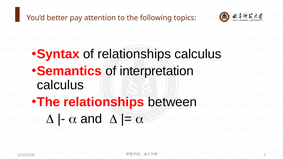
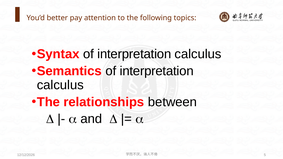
Syntax of relationships: relationships -> interpretation
